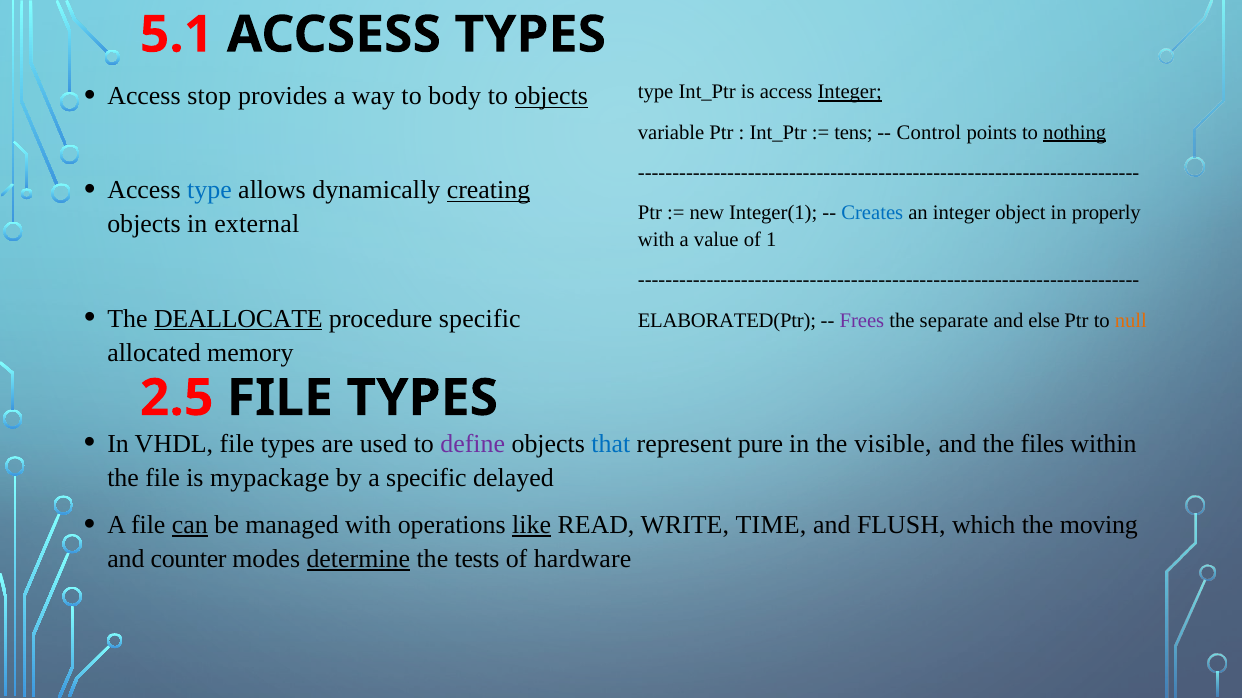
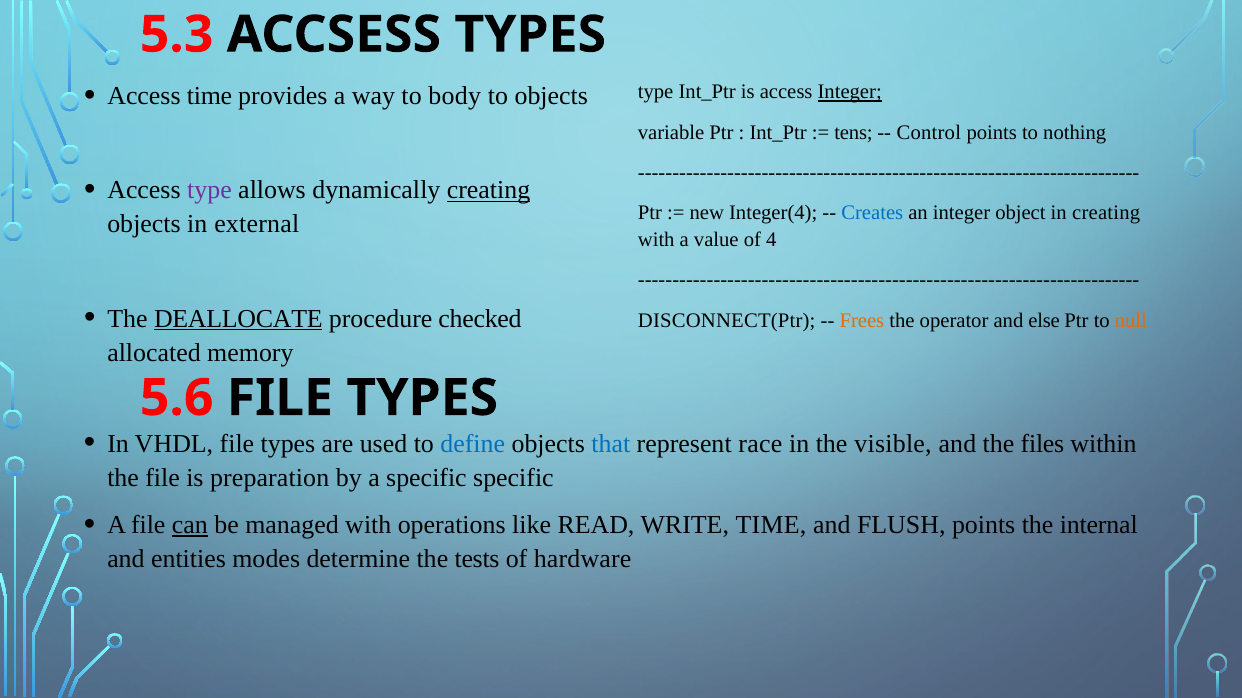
5.1: 5.1 -> 5.3
Access stop: stop -> time
objects at (551, 96) underline: present -> none
nothing underline: present -> none
type at (209, 190) colour: blue -> purple
Integer(1: Integer(1 -> Integer(4
in properly: properly -> creating
1: 1 -> 4
procedure specific: specific -> checked
ELABORATED(Ptr: ELABORATED(Ptr -> DISCONNECT(Ptr
Frees colour: purple -> orange
separate: separate -> operator
2.5: 2.5 -> 5.6
define colour: purple -> blue
pure: pure -> race
mypackage: mypackage -> preparation
specific delayed: delayed -> specific
like underline: present -> none
FLUSH which: which -> points
moving: moving -> internal
counter: counter -> entities
determine underline: present -> none
